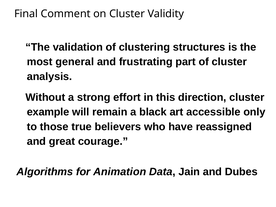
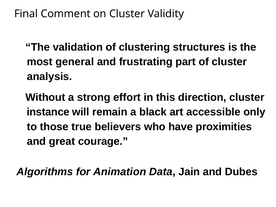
example: example -> instance
reassigned: reassigned -> proximities
